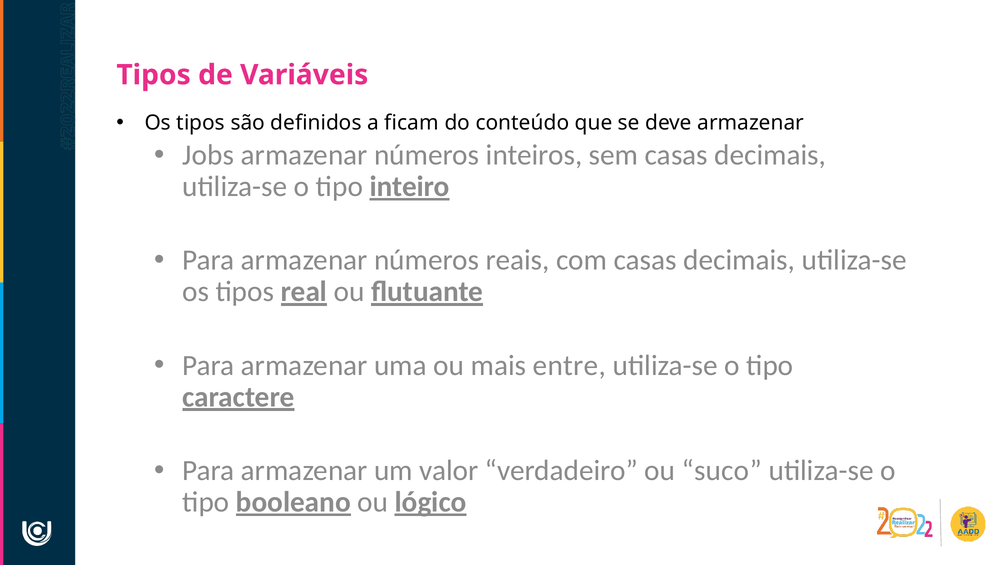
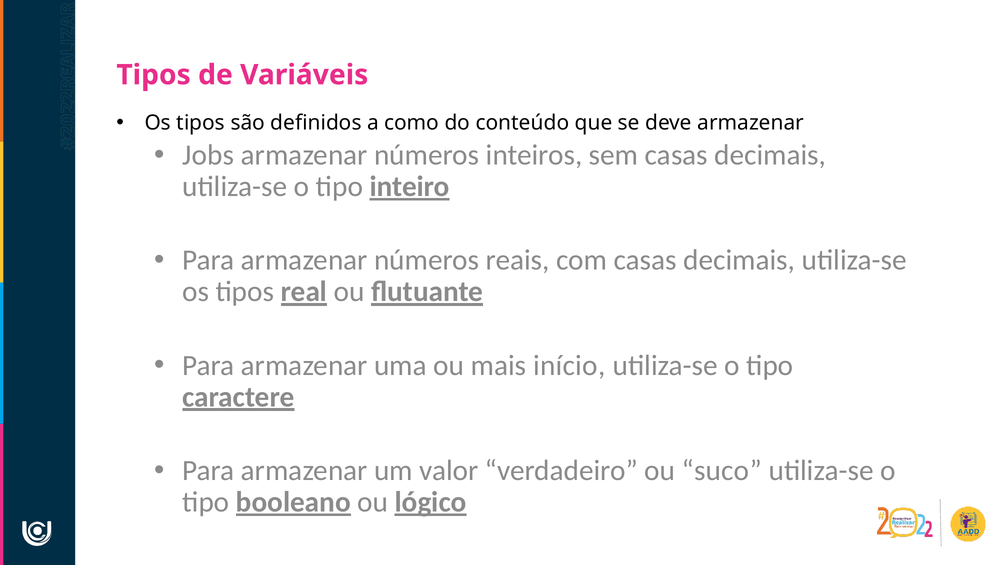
ficam: ficam -> como
entre: entre -> início
